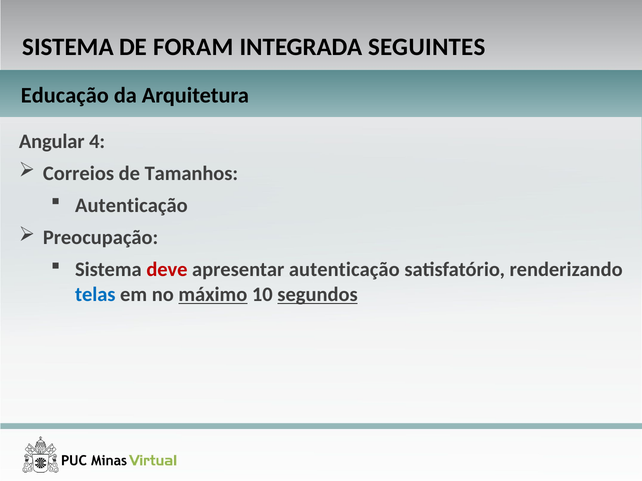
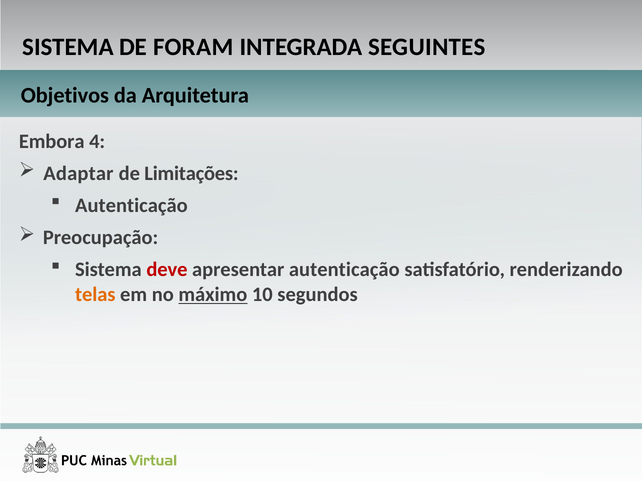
Educação: Educação -> Objetivos
Angular: Angular -> Embora
Correios: Correios -> Adaptar
Tamanhos: Tamanhos -> Limitações
telas colour: blue -> orange
segundos underline: present -> none
